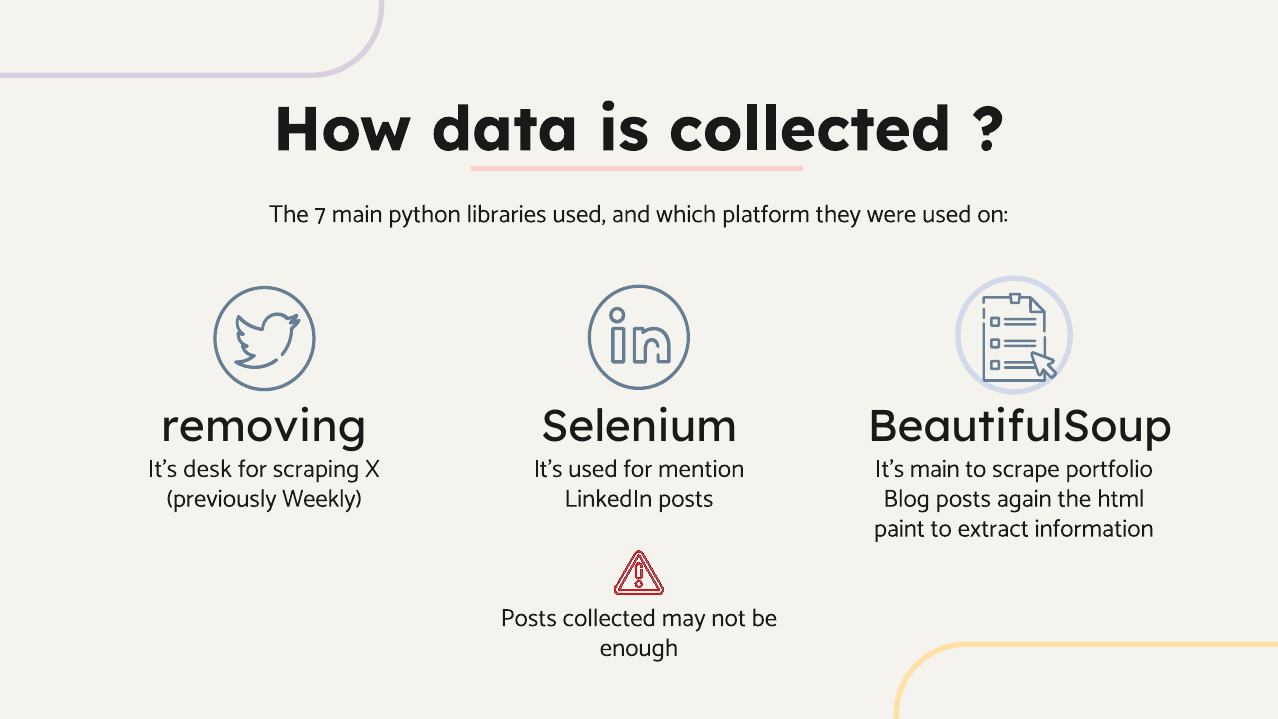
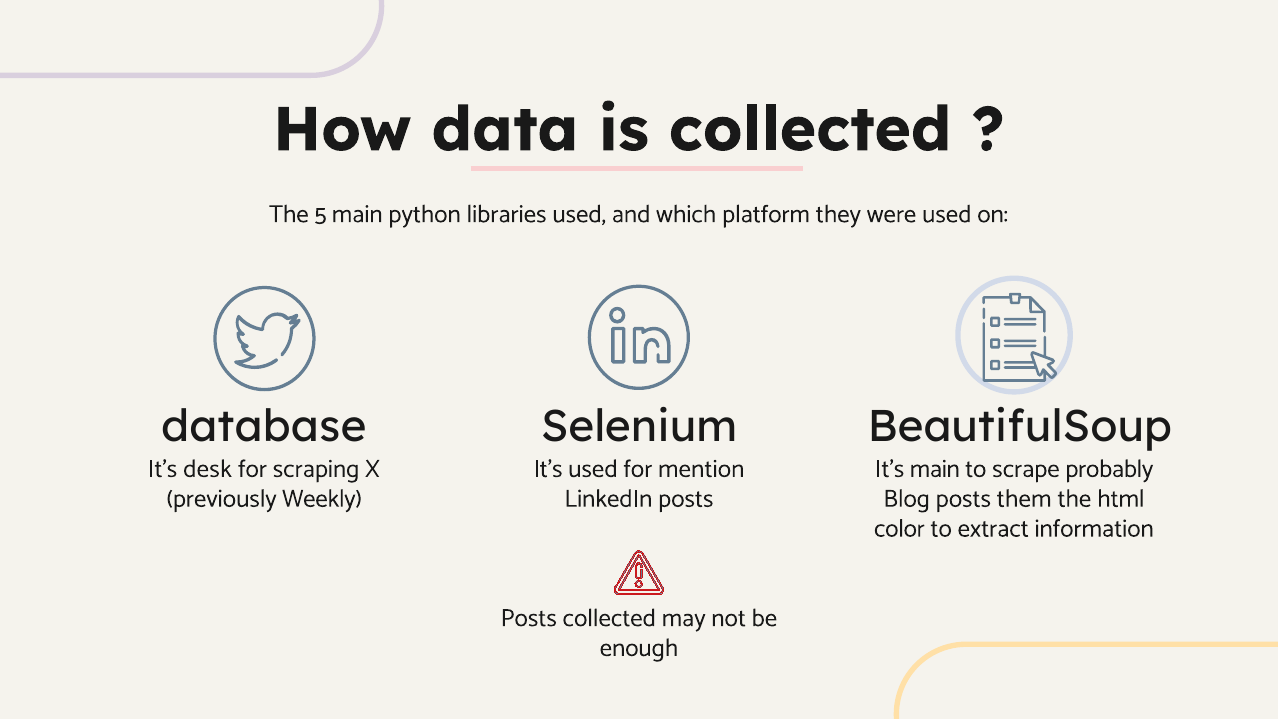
7: 7 -> 5
removing: removing -> database
portfolio: portfolio -> probably
again: again -> them
paint: paint -> color
